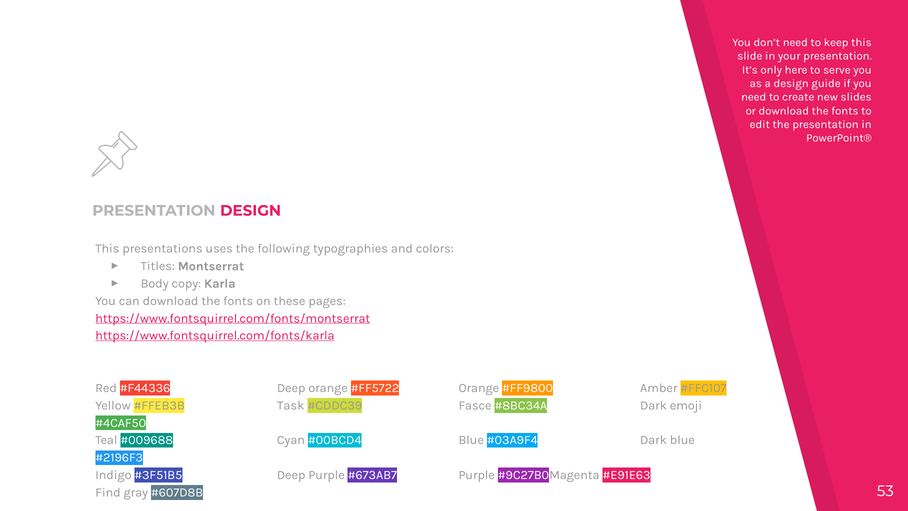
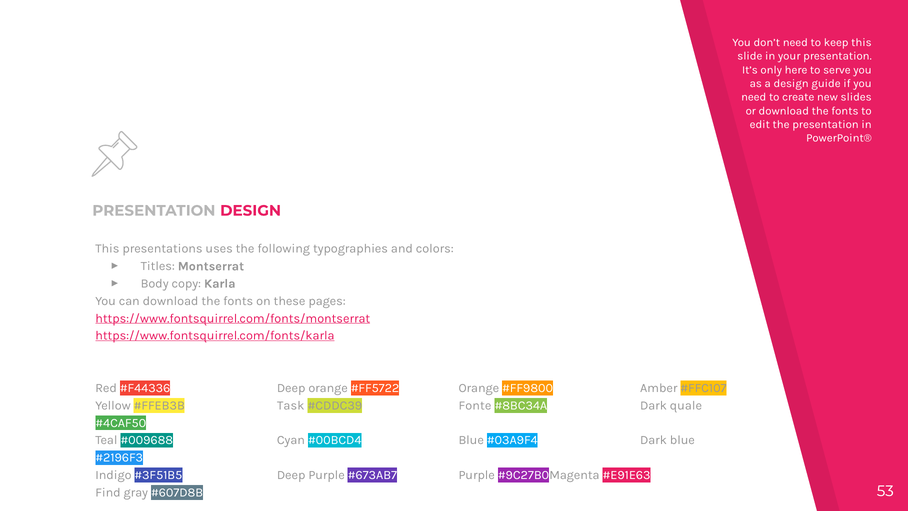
Fasce: Fasce -> Fonte
emoji: emoji -> quale
